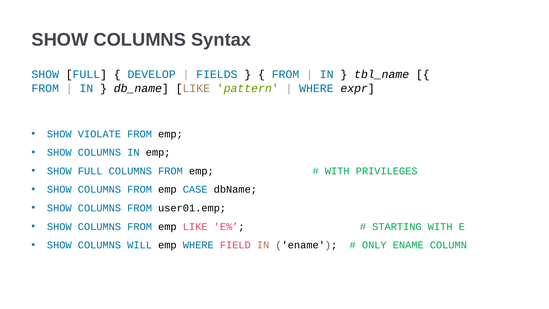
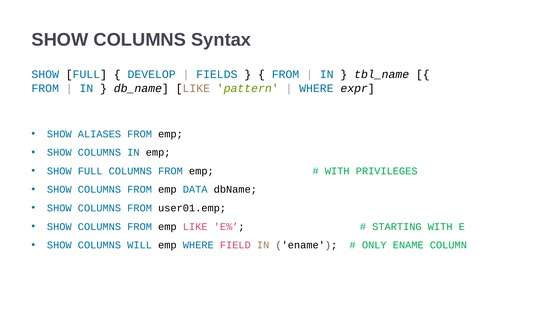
VIOLATE: VIOLATE -> ALIASES
CASE: CASE -> DATA
